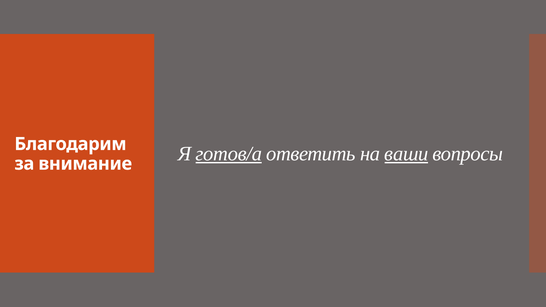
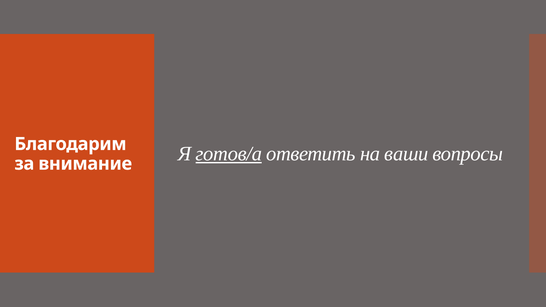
ваши underline: present -> none
